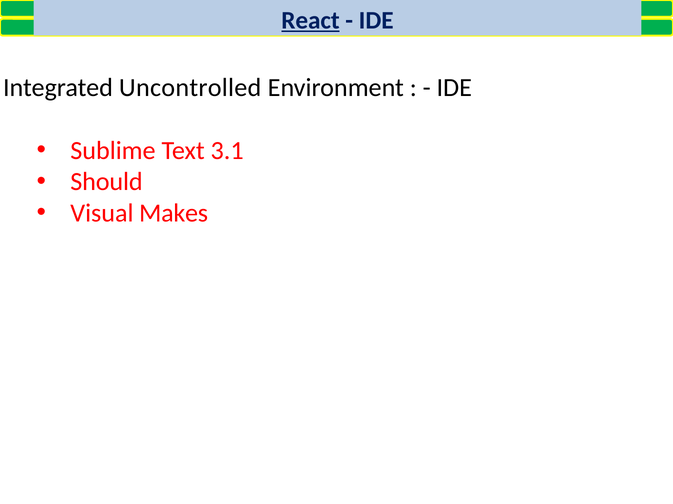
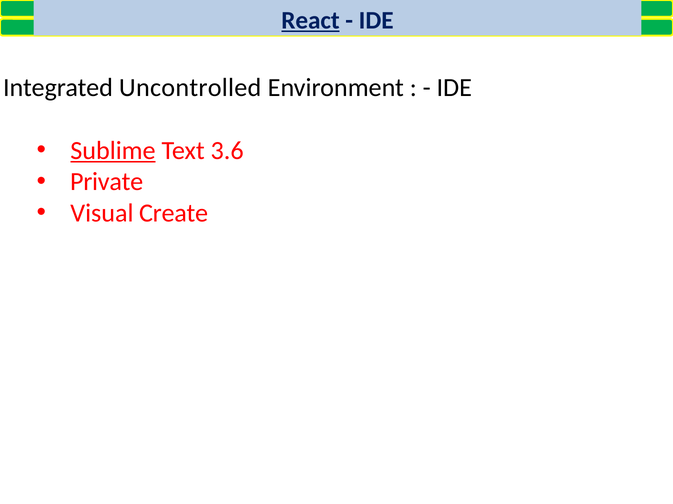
Sublime underline: none -> present
3.1: 3.1 -> 3.6
Should: Should -> Private
Makes: Makes -> Create
